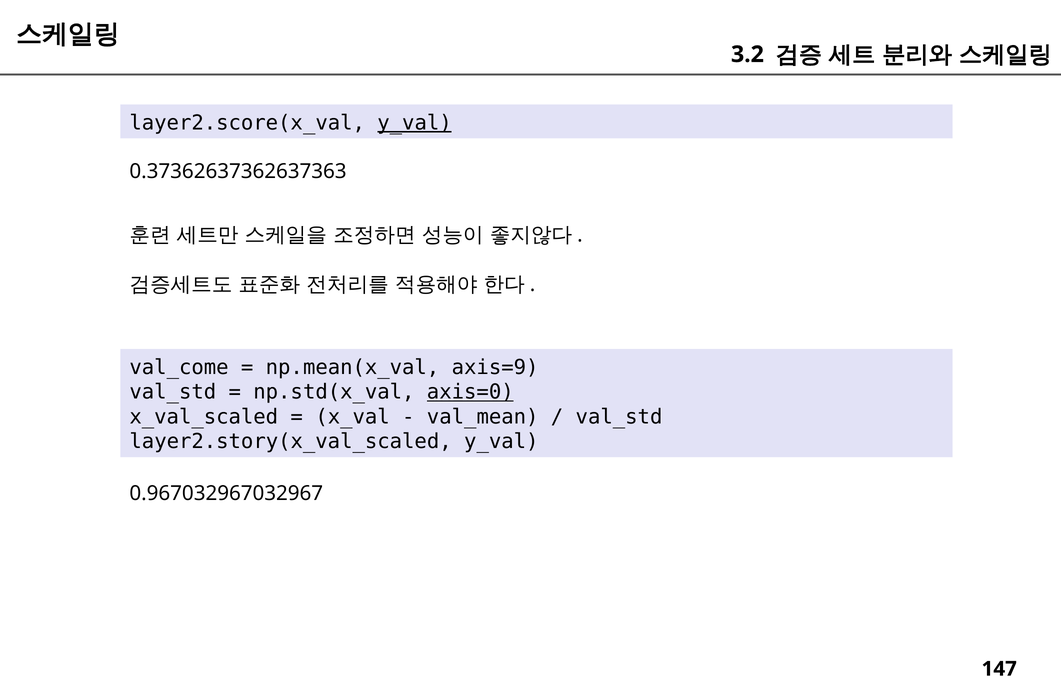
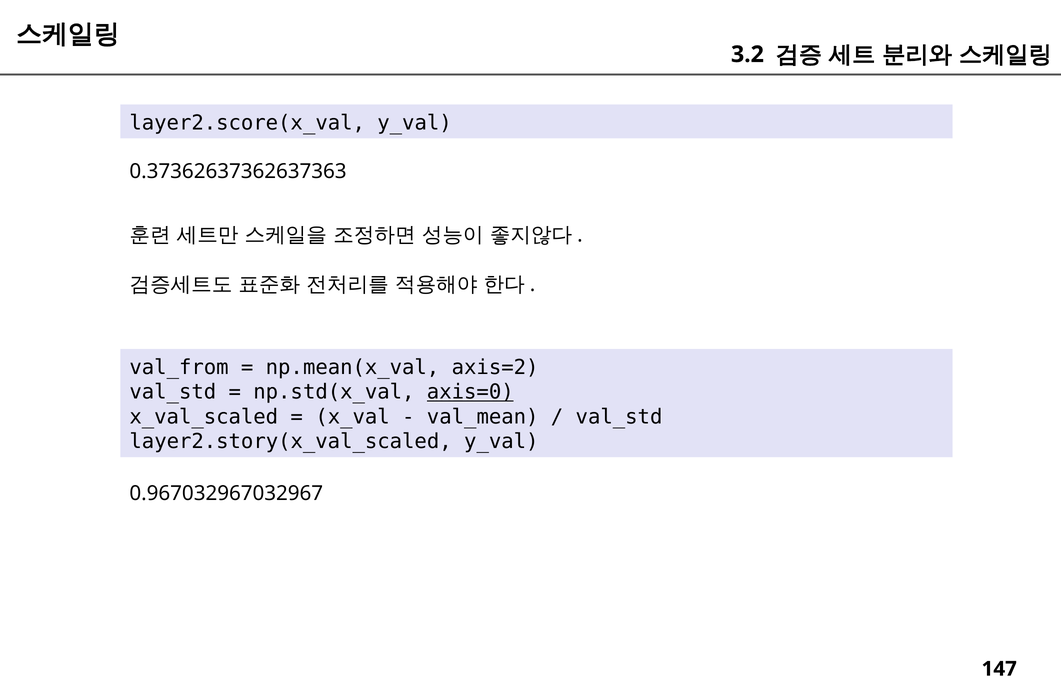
y_val at (415, 123) underline: present -> none
val_come: val_come -> val_from
axis=9: axis=9 -> axis=2
